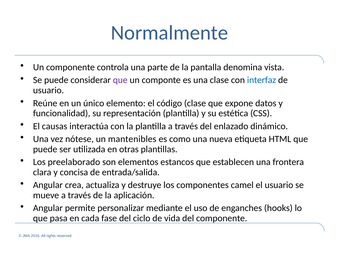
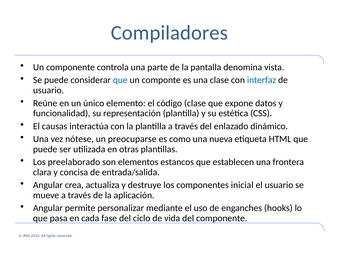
Normalmente: Normalmente -> Compiladores
que at (120, 80) colour: purple -> blue
mantenibles: mantenibles -> preocuparse
camel: camel -> inicial
